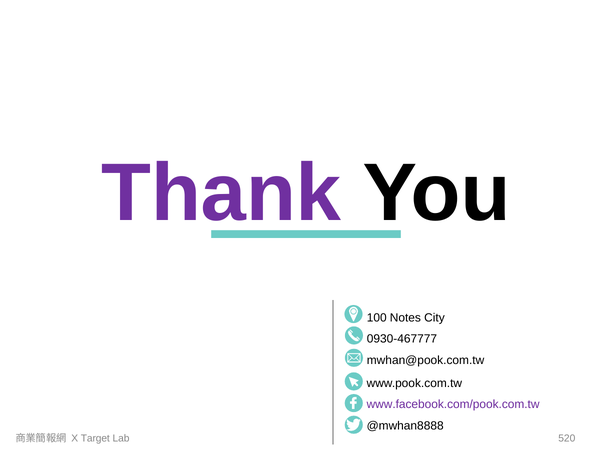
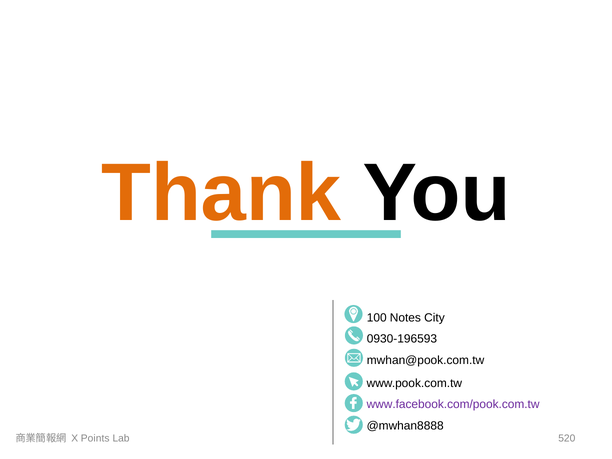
Thank colour: purple -> orange
0930-467777: 0930-467777 -> 0930-196593
Target: Target -> Points
